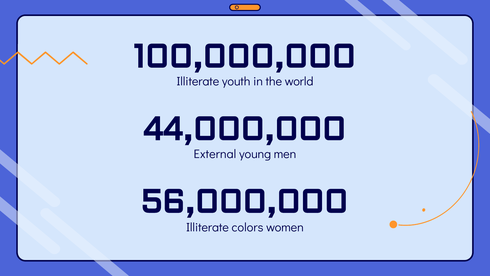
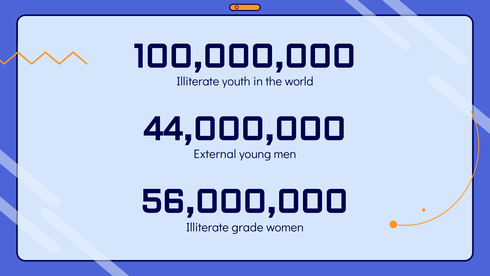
colors: colors -> grade
